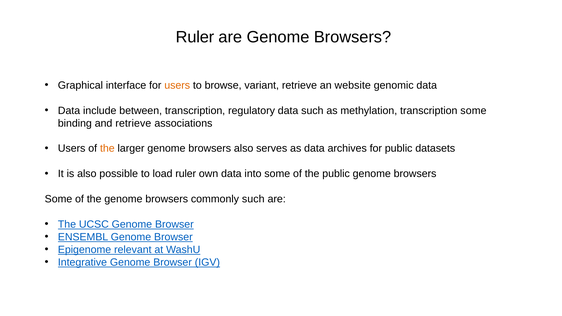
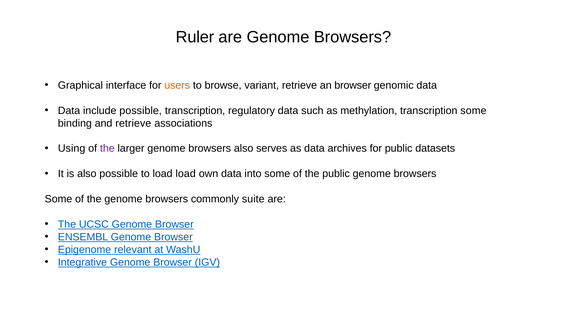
an website: website -> browser
include between: between -> possible
Users at (72, 149): Users -> Using
the at (107, 149) colour: orange -> purple
load ruler: ruler -> load
commonly such: such -> suite
